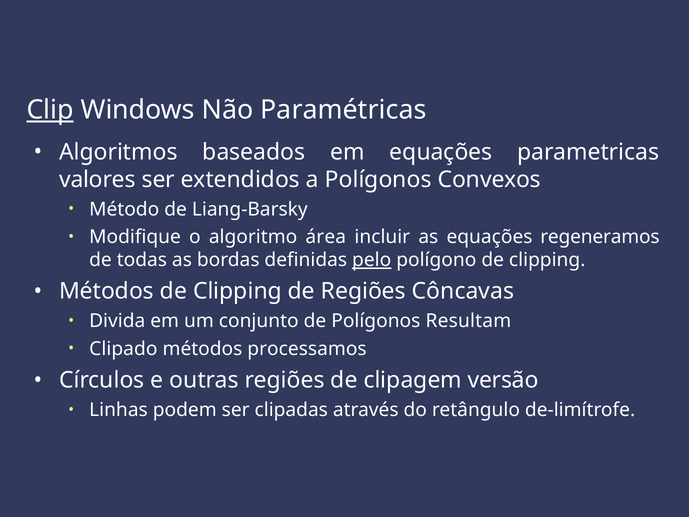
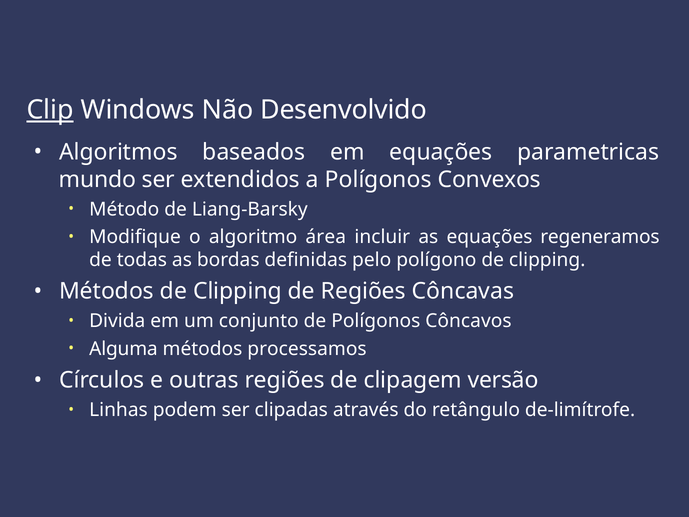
Paramétricas: Paramétricas -> Desenvolvido
valores: valores -> mundo
pelo underline: present -> none
Resultam: Resultam -> Côncavos
Clipado: Clipado -> Alguma
